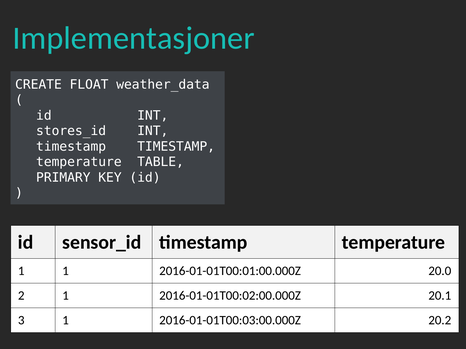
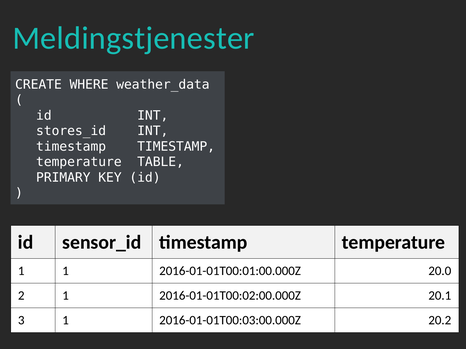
Implementasjoner: Implementasjoner -> Meldingstjenester
FLOAT: FLOAT -> WHERE
